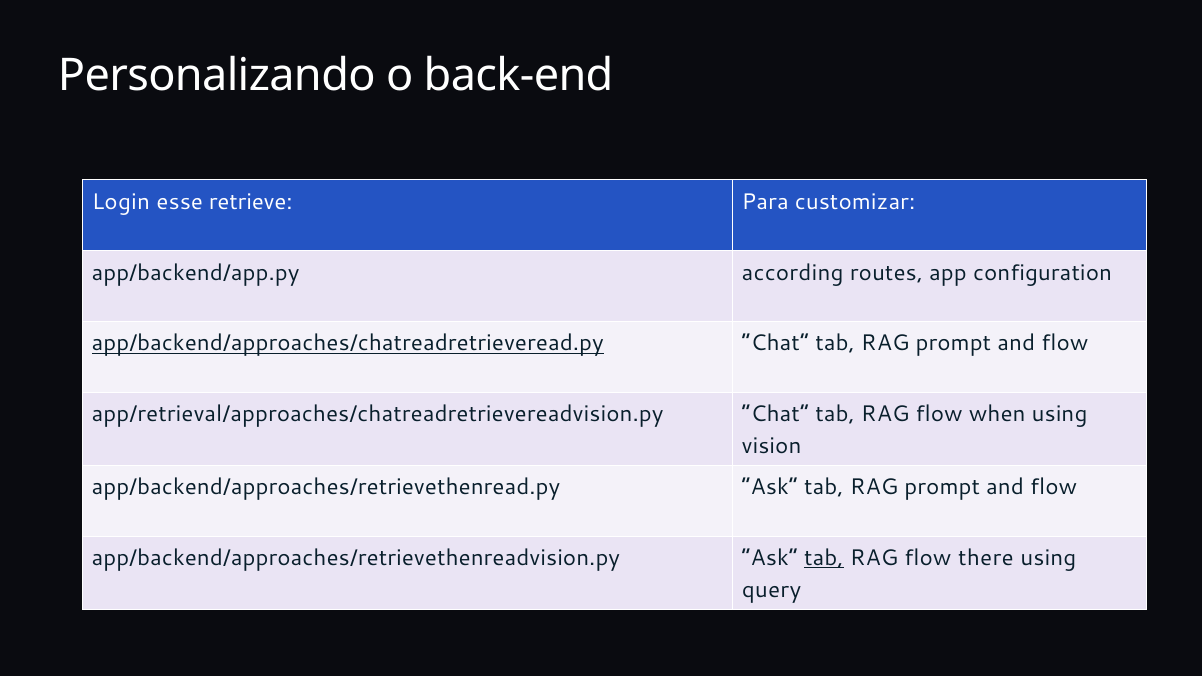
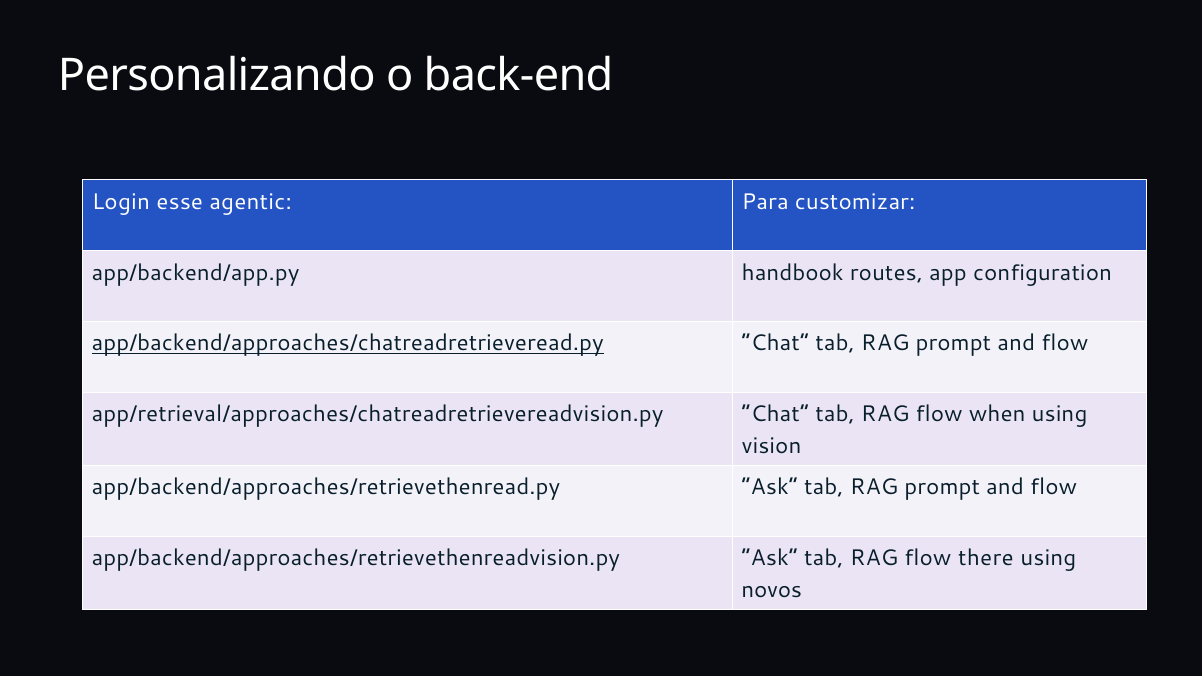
retrieve: retrieve -> agentic
according: according -> handbook
tab at (824, 558) underline: present -> none
query: query -> novos
